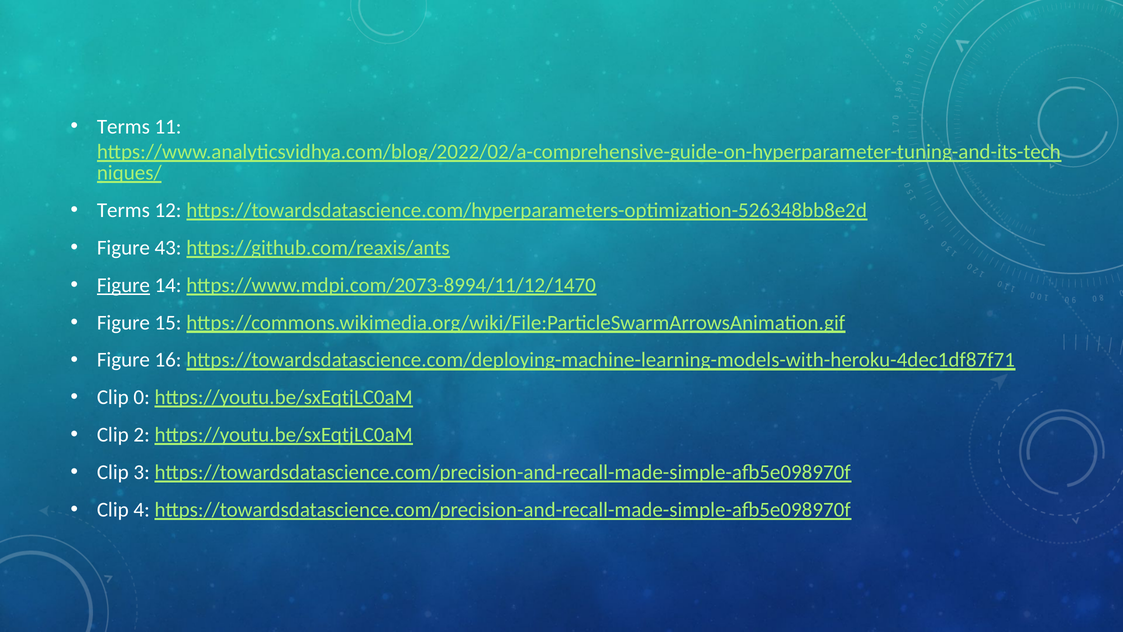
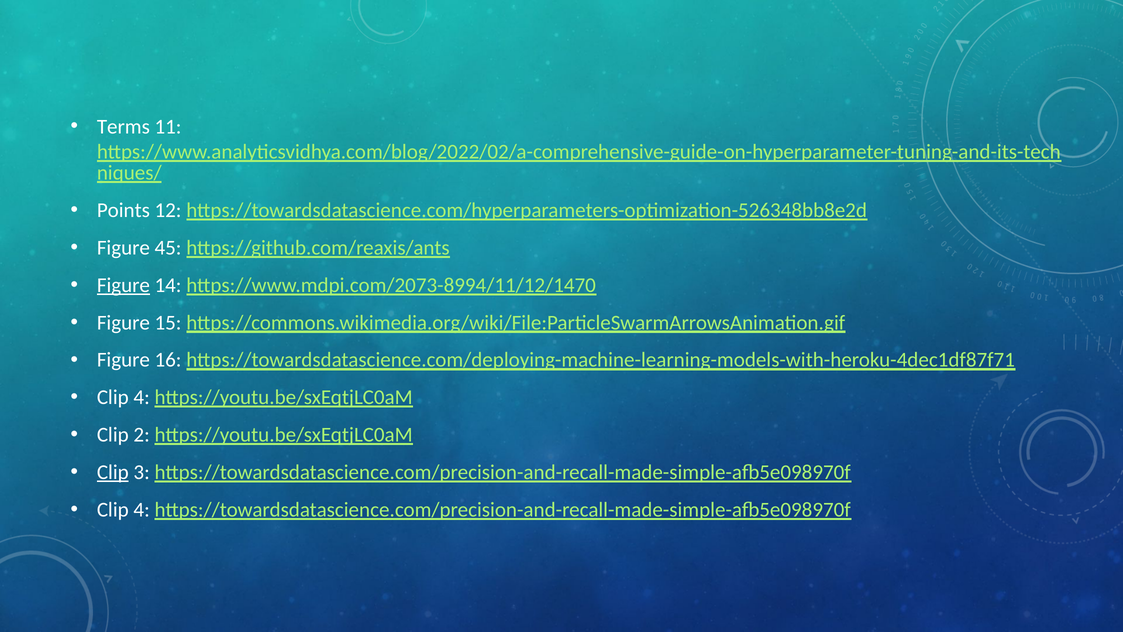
Terms at (123, 210): Terms -> Points
43: 43 -> 45
0 at (142, 397): 0 -> 4
Clip at (113, 472) underline: none -> present
